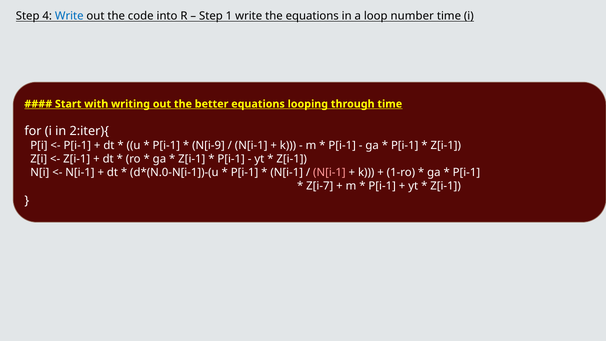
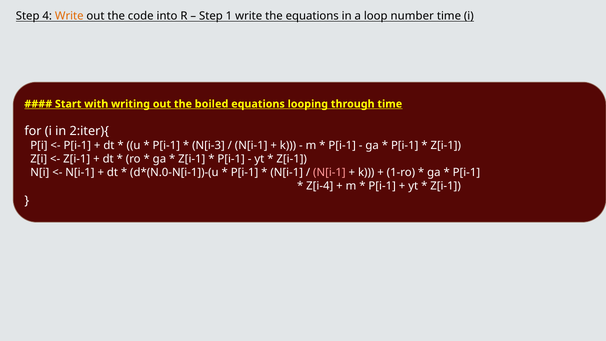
Write at (69, 16) colour: blue -> orange
better: better -> boiled
N[i-9: N[i-9 -> N[i-3
Z[i-7: Z[i-7 -> Z[i-4
